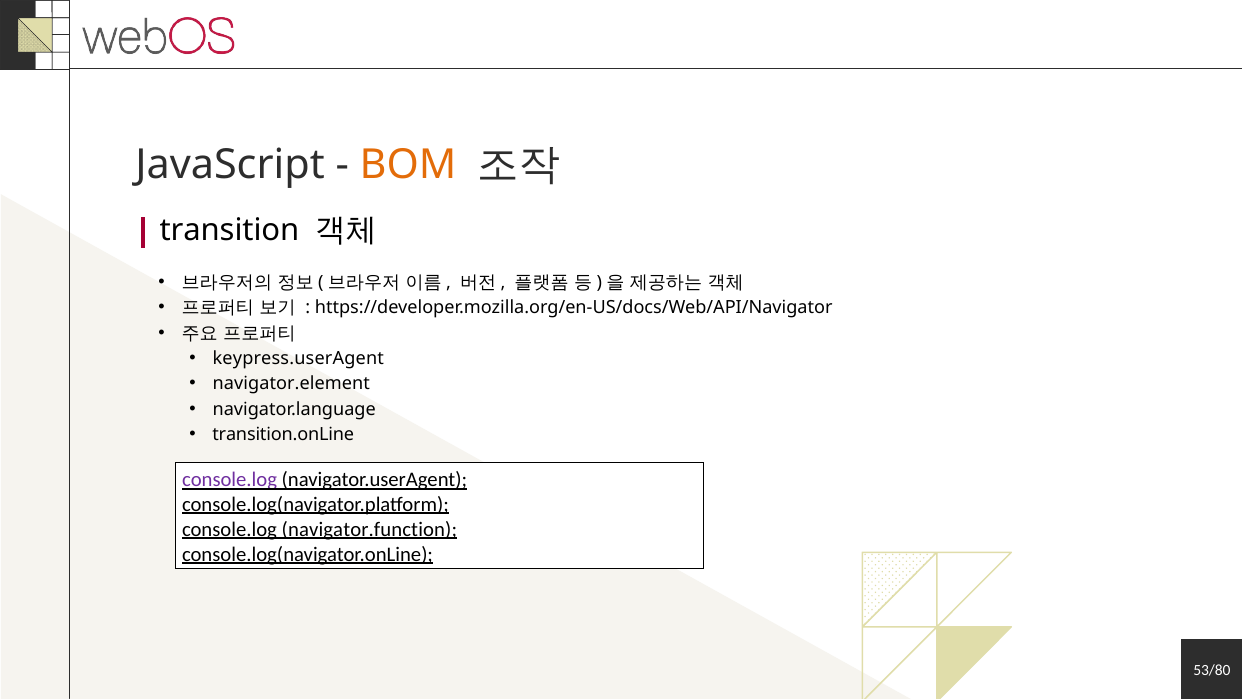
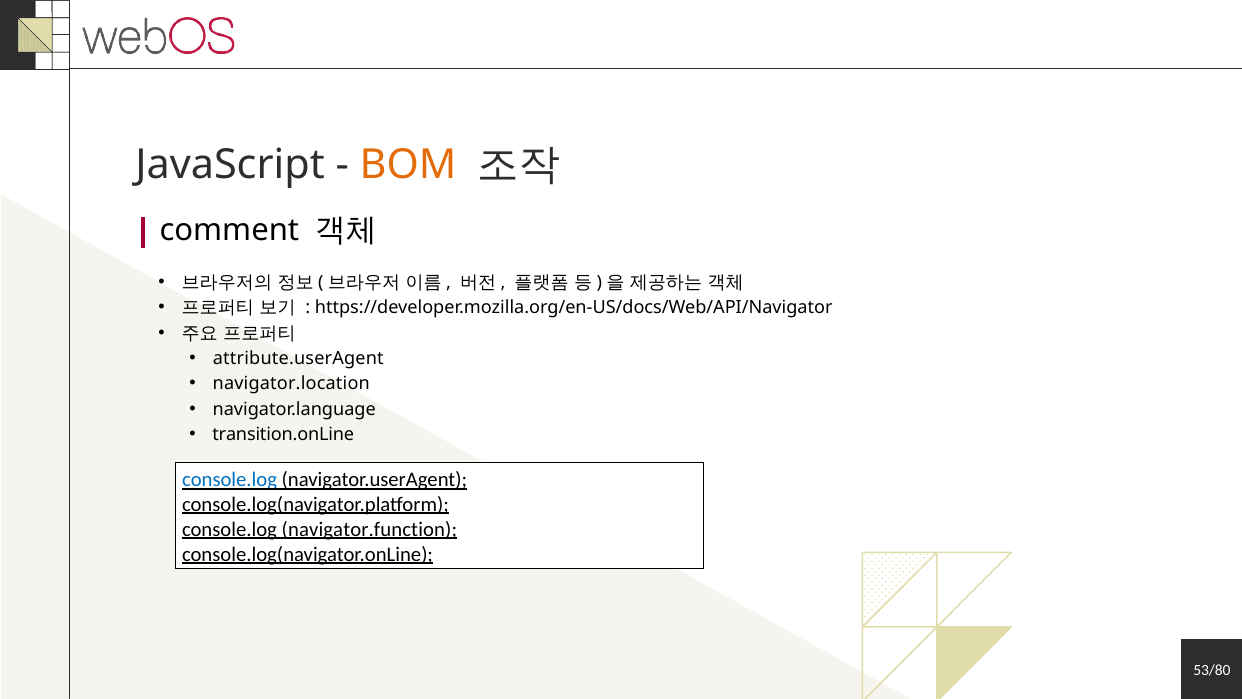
transition: transition -> comment
keypress.userAgent: keypress.userAgent -> attribute.userAgent
navigator.element: navigator.element -> navigator.location
console.log at (230, 479) colour: purple -> blue
